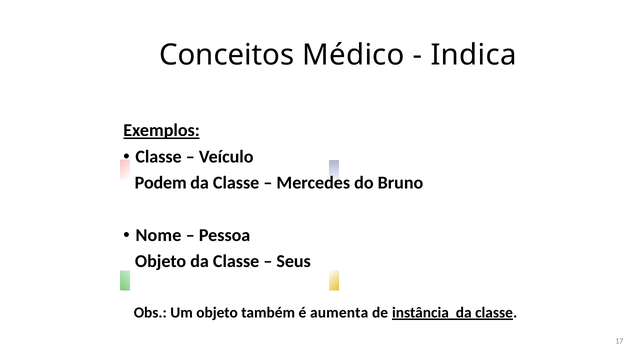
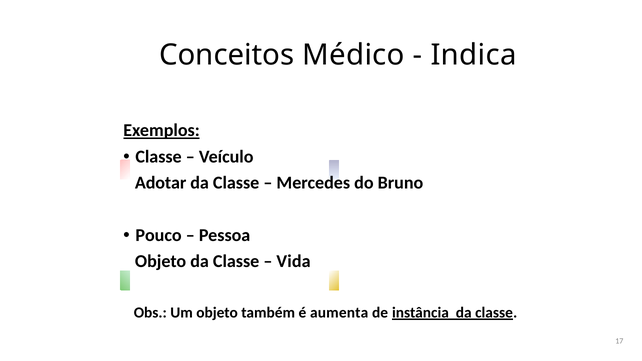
Podem: Podem -> Adotar
Nome: Nome -> Pouco
Seus: Seus -> Vida
